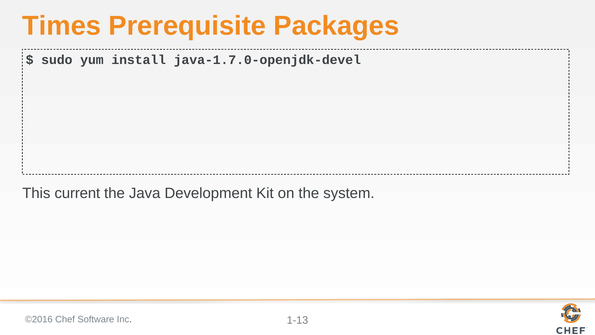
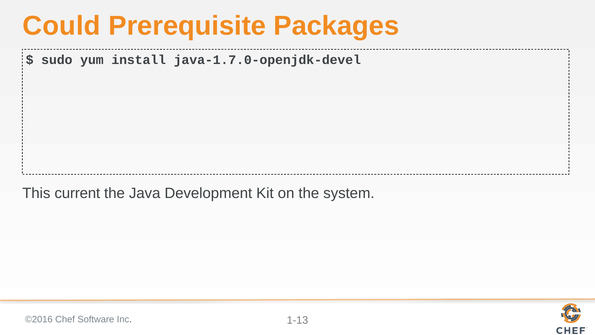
Times: Times -> Could
